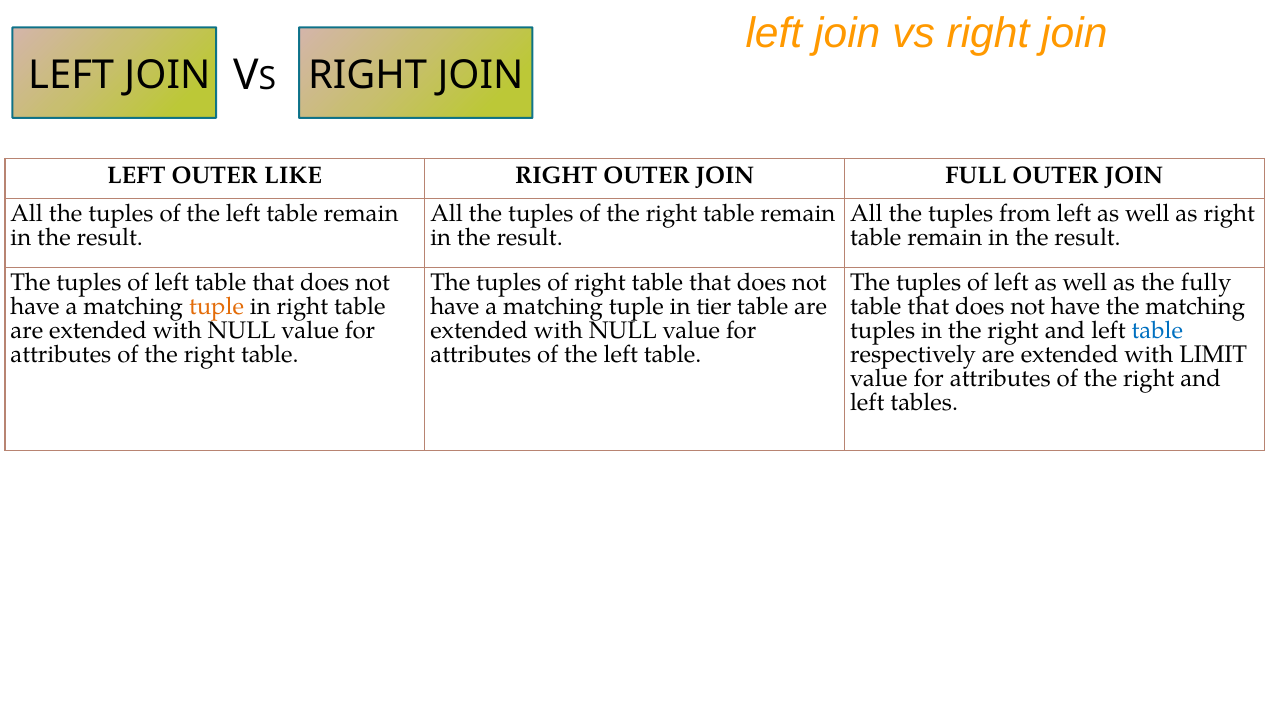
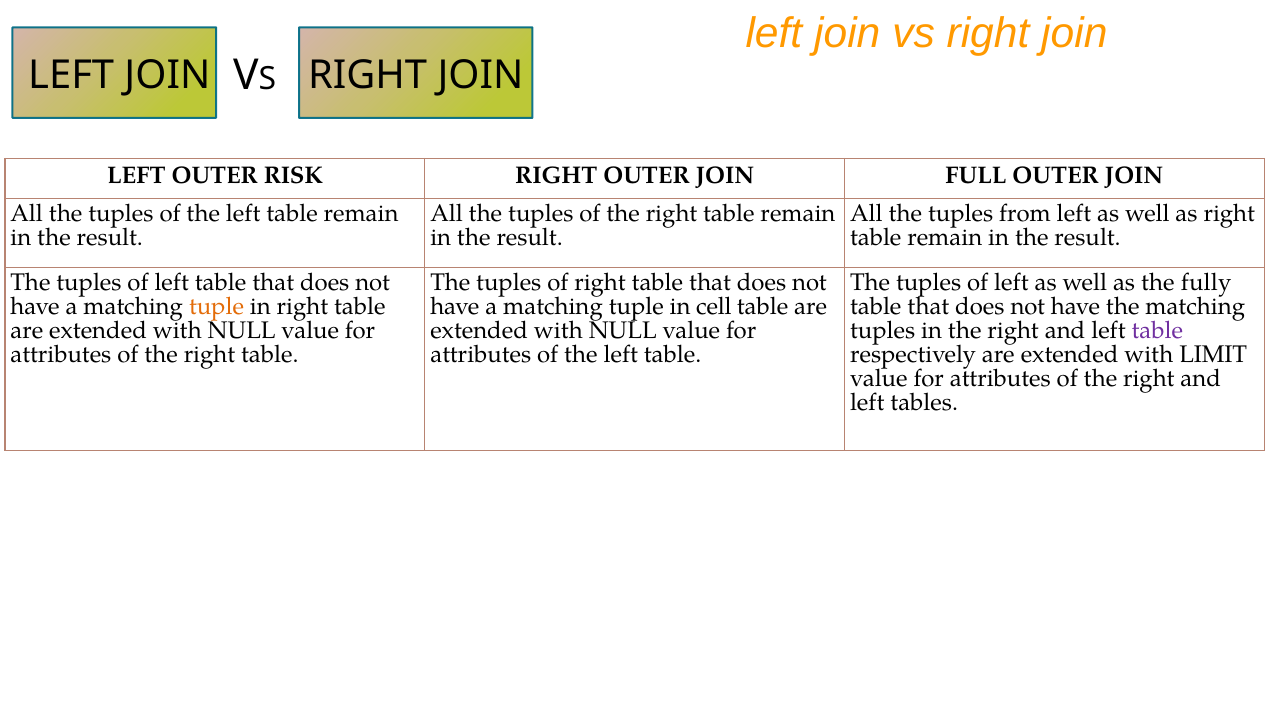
LIKE: LIKE -> RISK
tier: tier -> cell
table at (1157, 330) colour: blue -> purple
